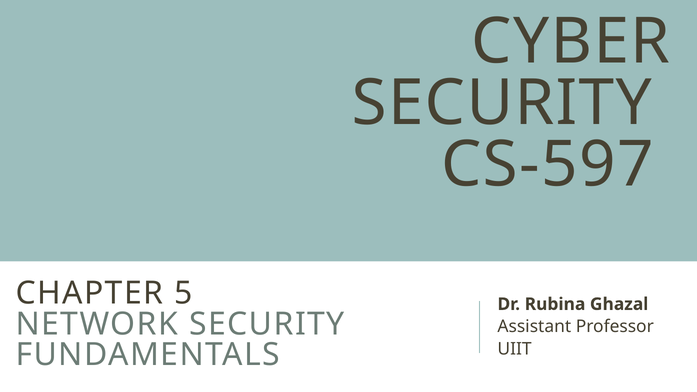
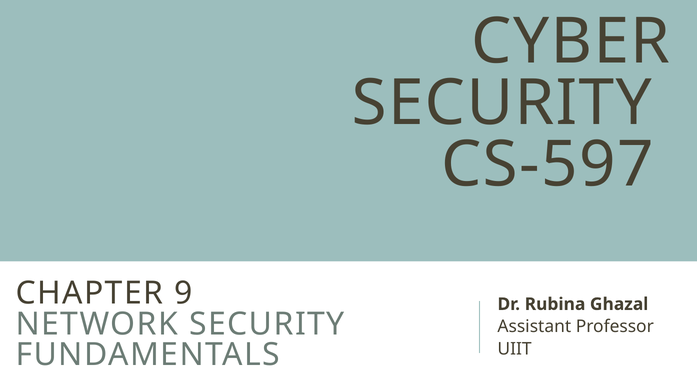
5: 5 -> 9
